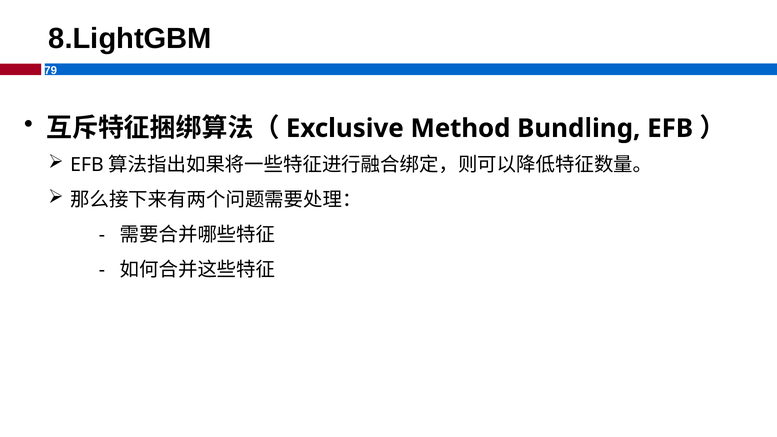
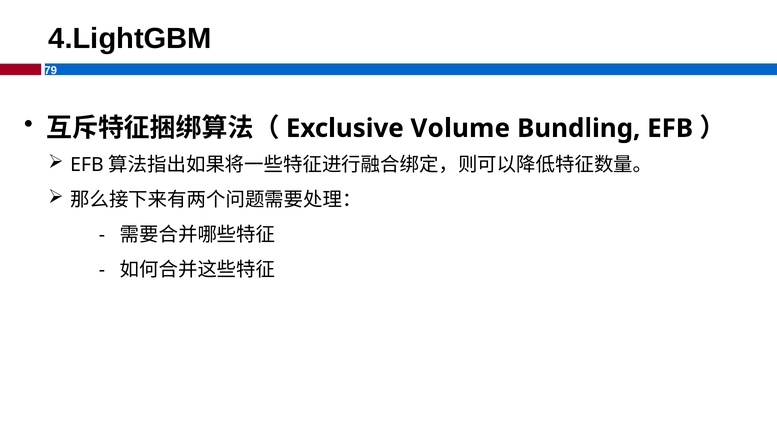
8.LightGBM: 8.LightGBM -> 4.LightGBM
Method: Method -> Volume
